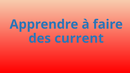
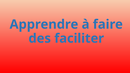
current: current -> faciliter
